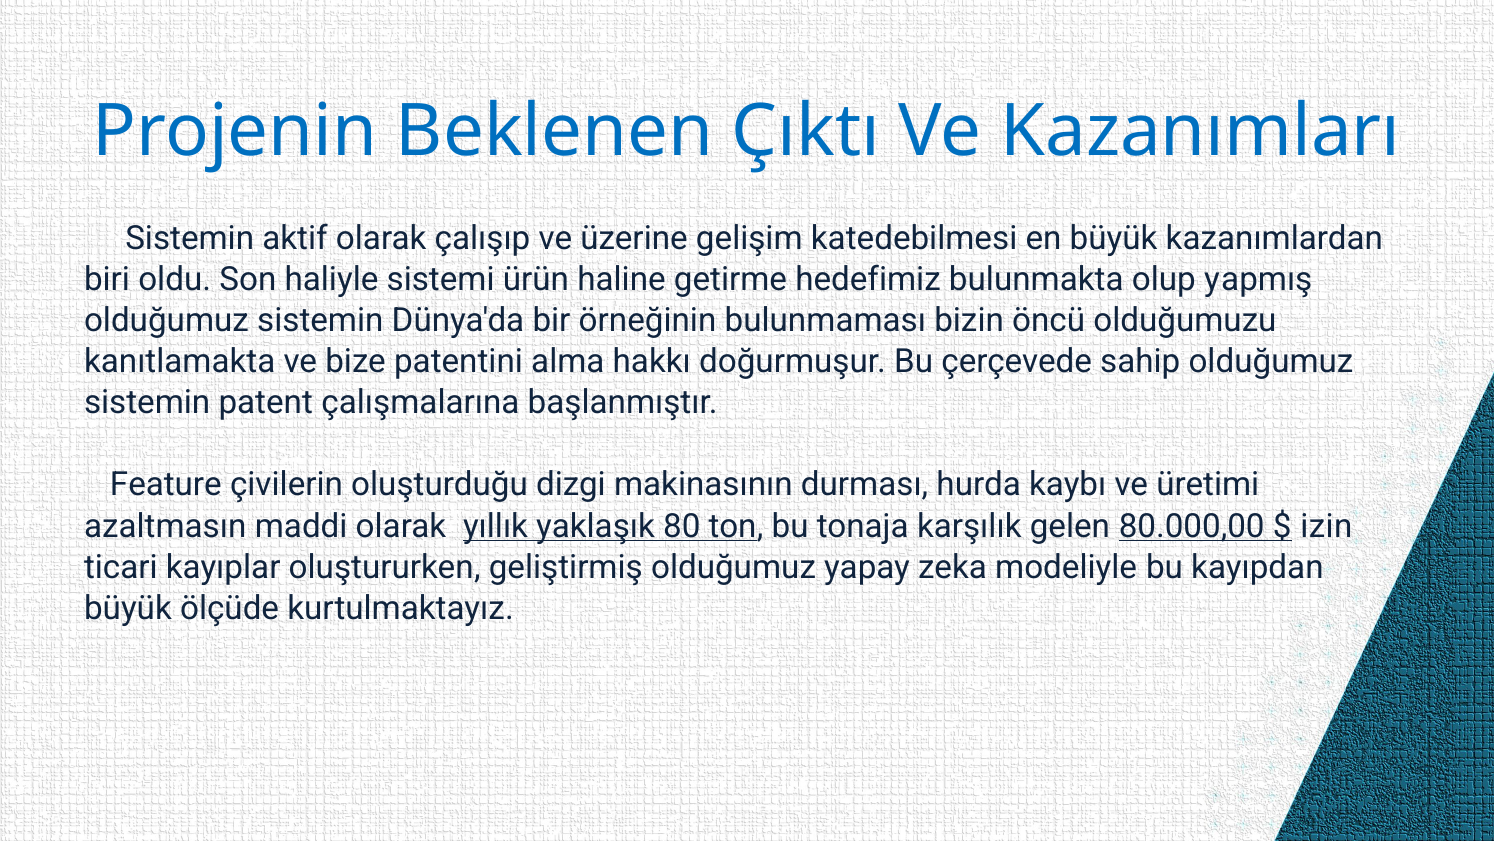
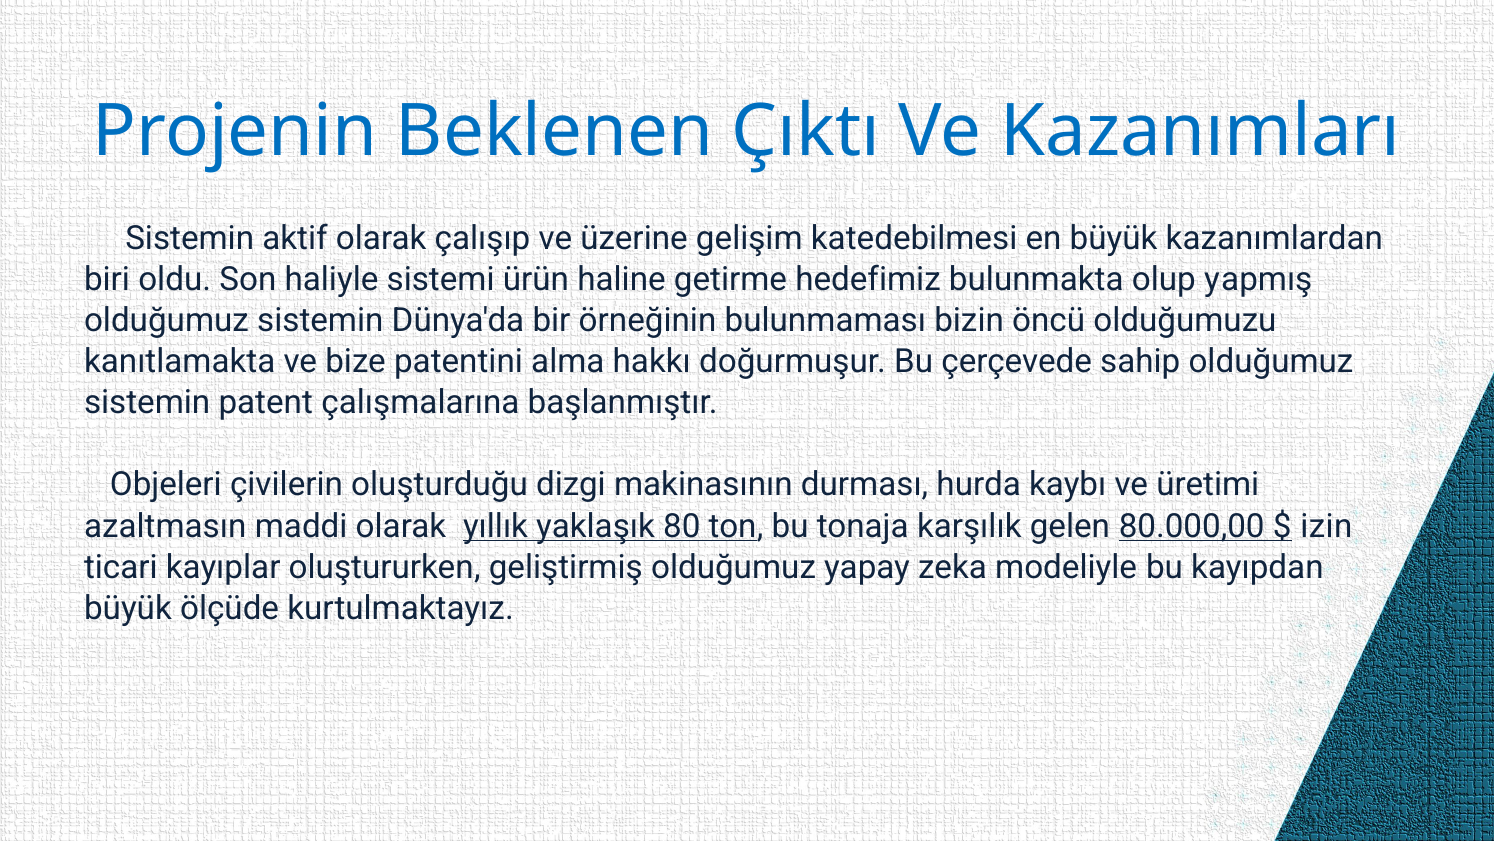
Feature: Feature -> Objeleri
